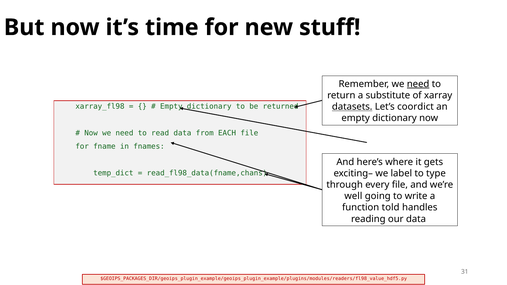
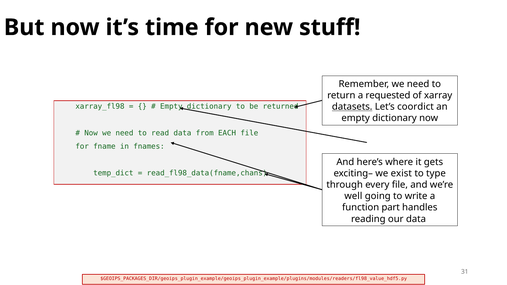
need at (418, 84) underline: present -> none
substitute: substitute -> requested
label: label -> exist
told: told -> part
